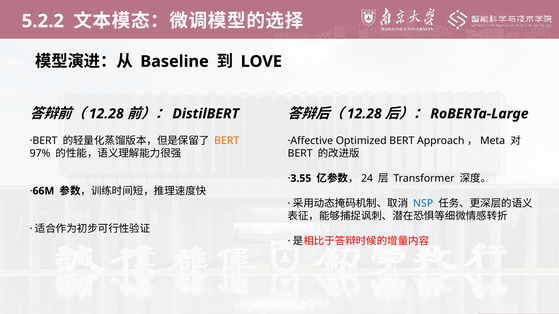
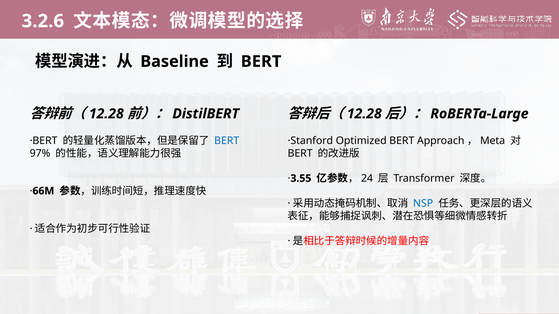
5.2.2: 5.2.2 -> 3.2.6
LOVE at (261, 62): LOVE -> BERT
BERT at (227, 141) colour: orange -> blue
·Affective: ·Affective -> ·Stanford
